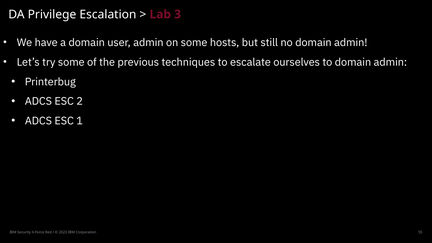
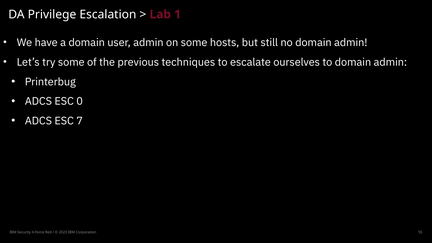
3: 3 -> 1
2: 2 -> 0
1: 1 -> 7
